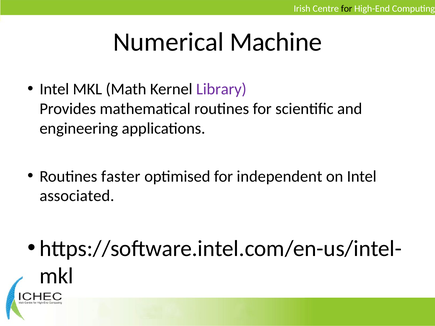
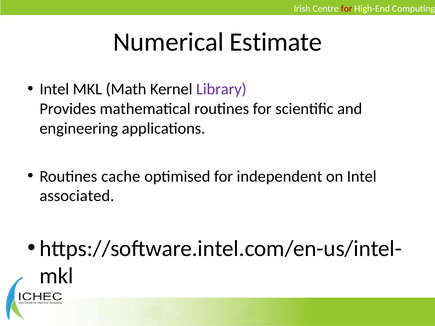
for at (347, 9) colour: black -> red
Machine: Machine -> Estimate
faster: faster -> cache
